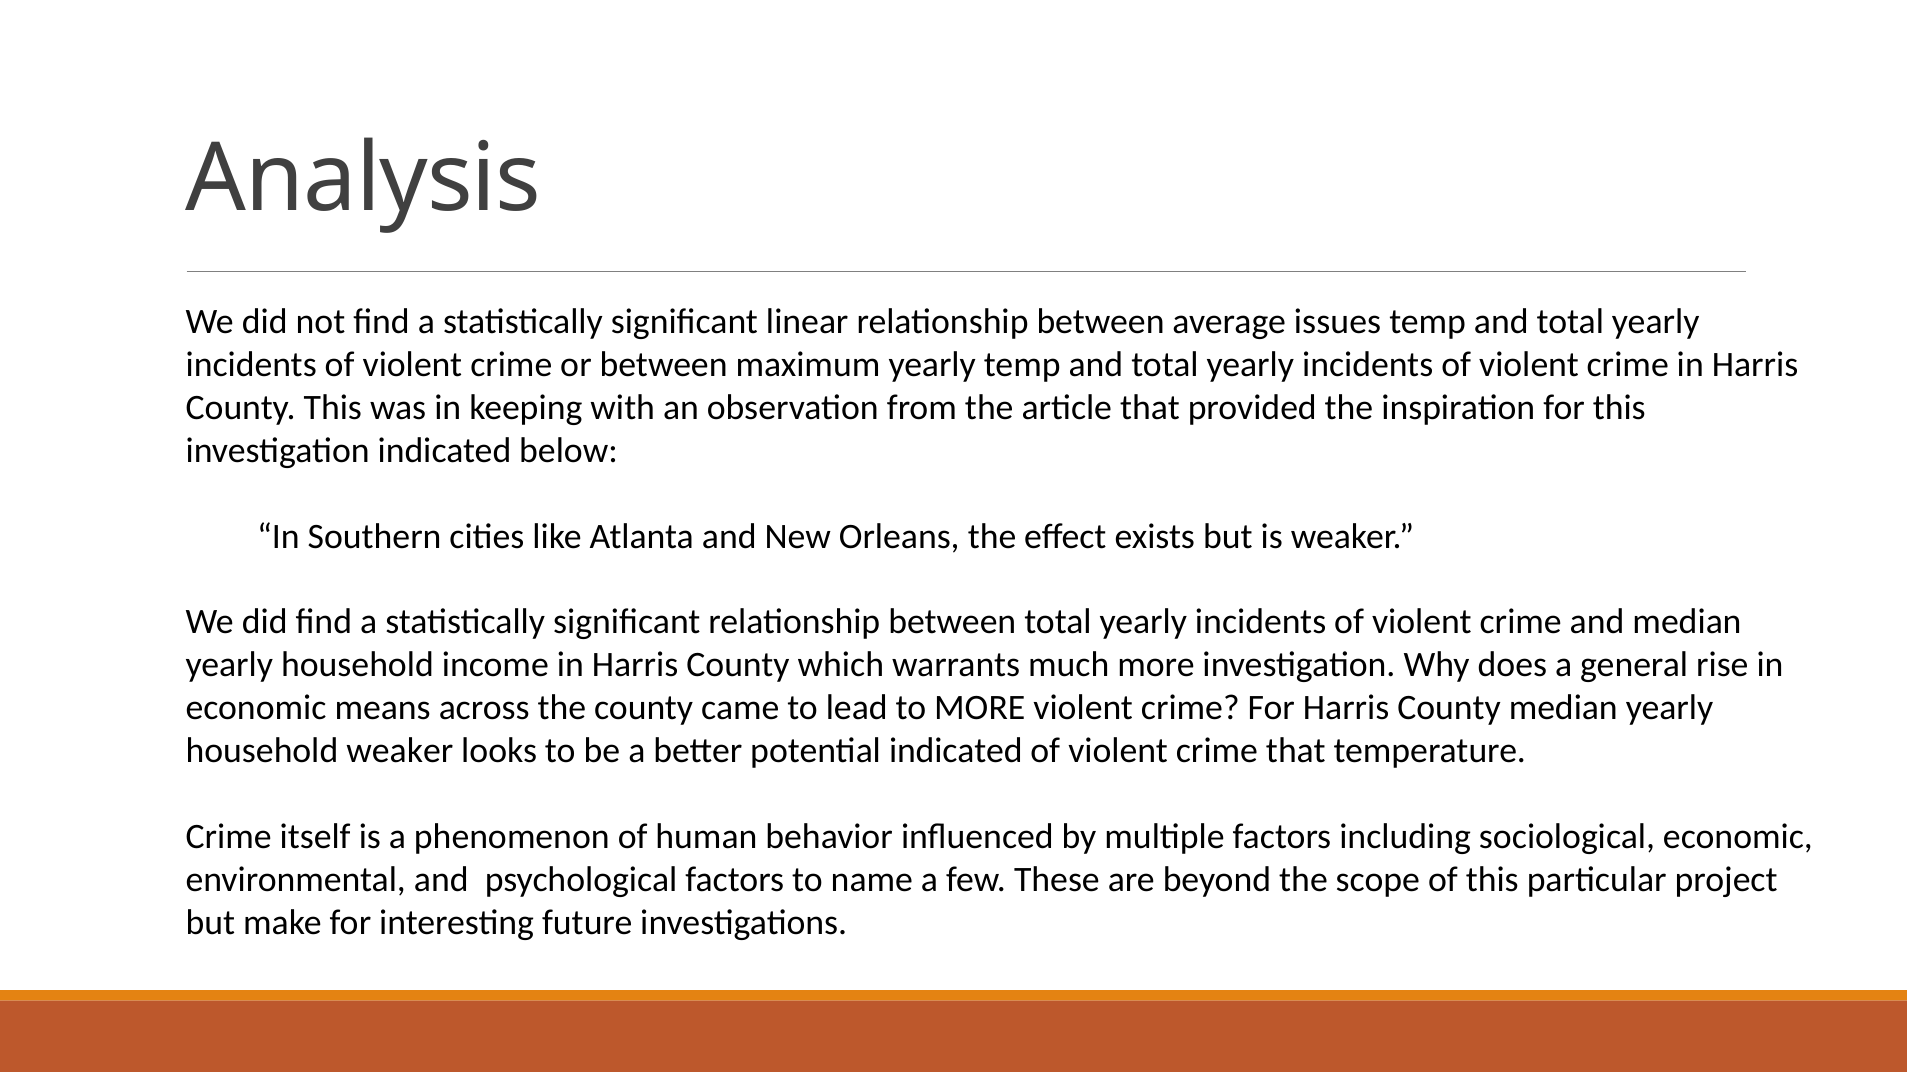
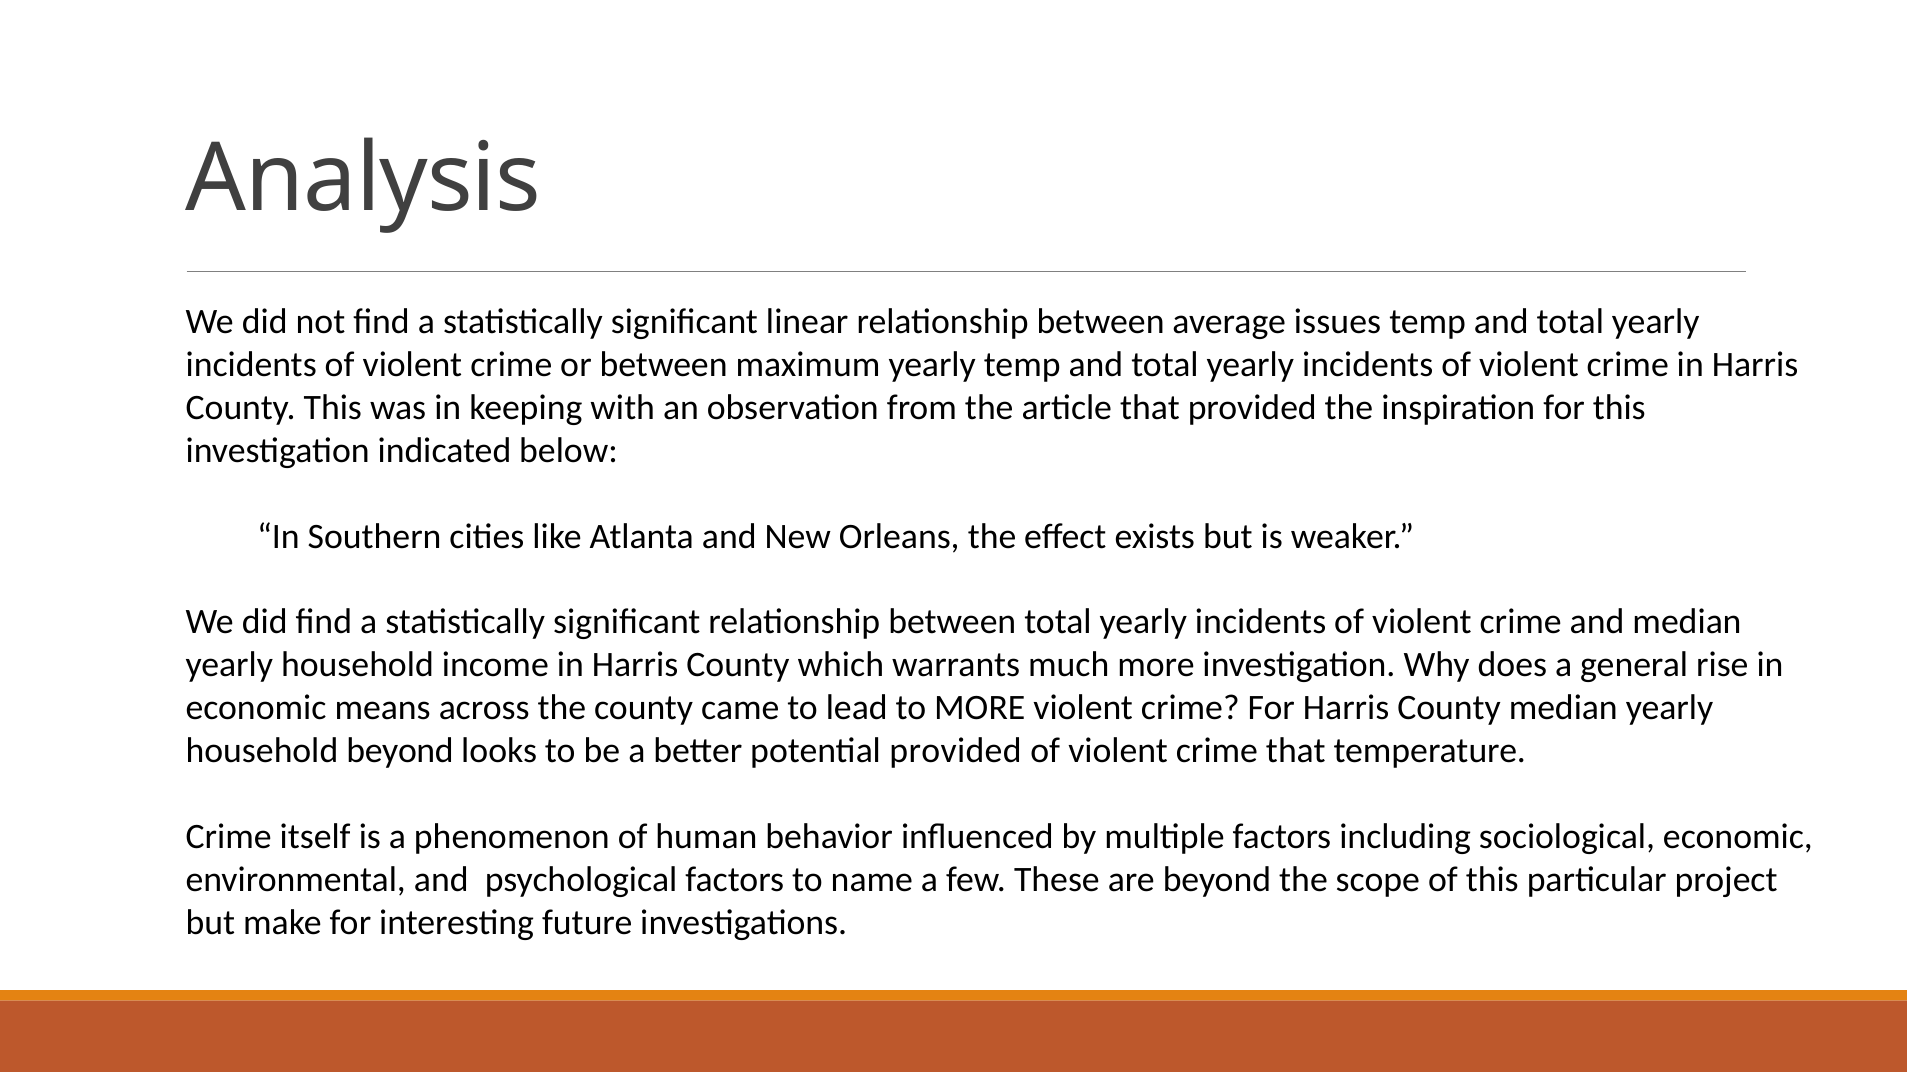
household weaker: weaker -> beyond
potential indicated: indicated -> provided
